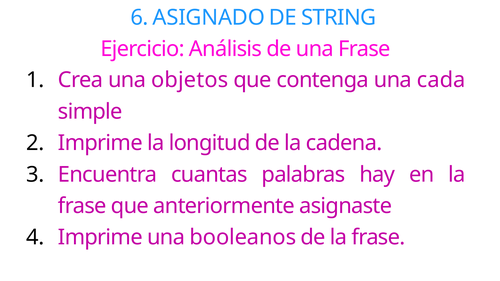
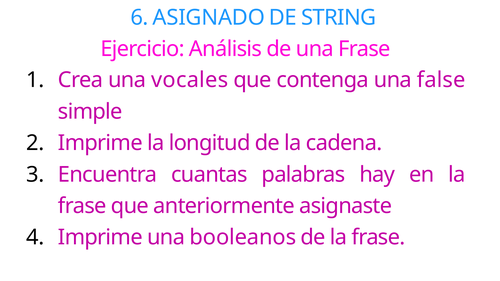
objetos: objetos -> vocales
cada: cada -> false
